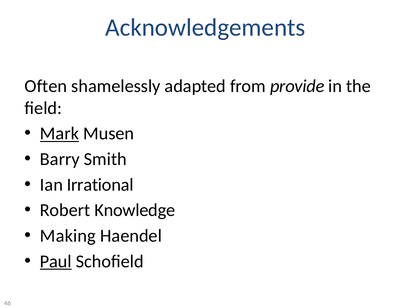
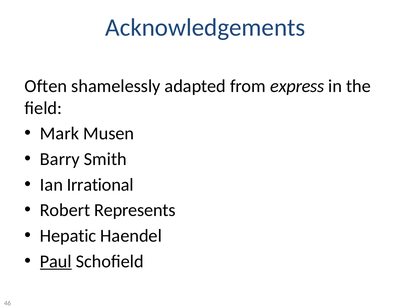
provide: provide -> express
Mark underline: present -> none
Knowledge: Knowledge -> Represents
Making: Making -> Hepatic
